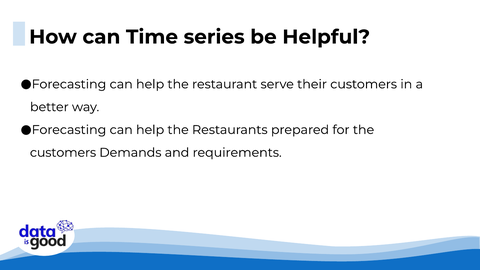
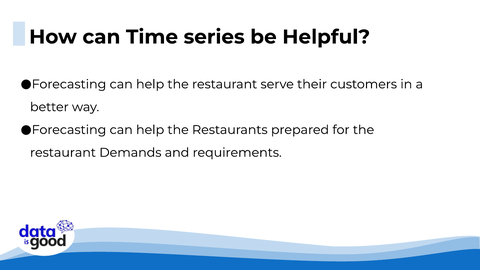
customers at (63, 153): customers -> restaurant
